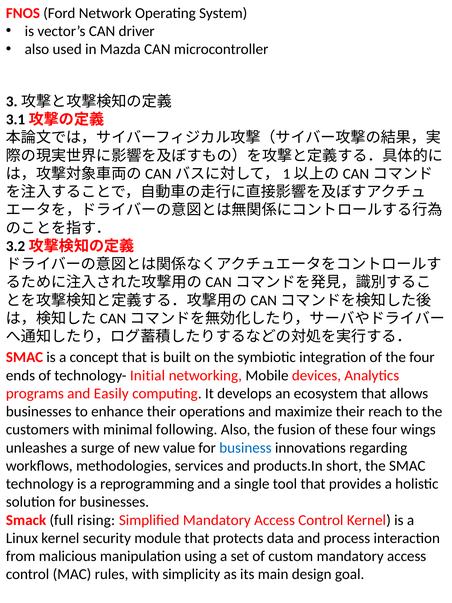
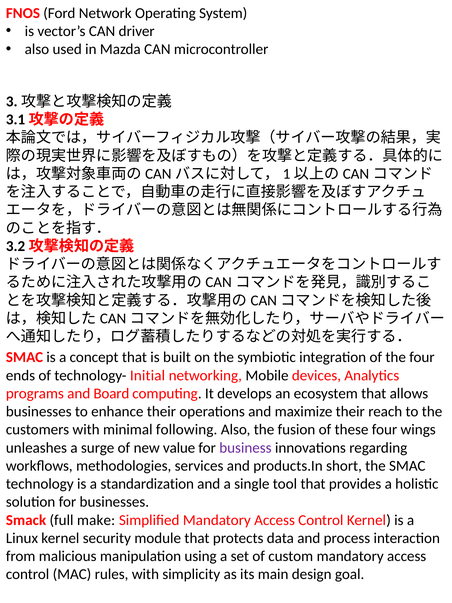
Easily: Easily -> Board
business colour: blue -> purple
reprogramming: reprogramming -> standardization
rising: rising -> make
